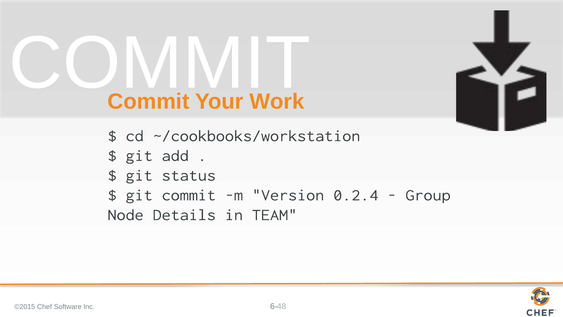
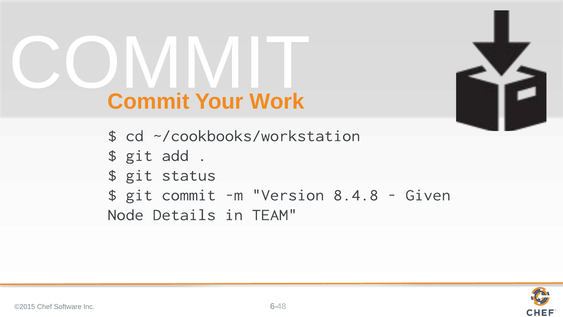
0.2.4: 0.2.4 -> 8.4.8
Group: Group -> Given
